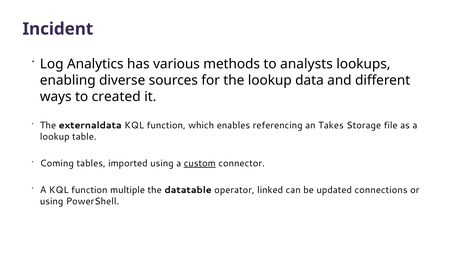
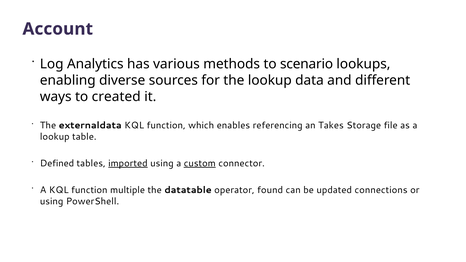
Incident: Incident -> Account
analysts: analysts -> scenario
Coming: Coming -> Defined
imported underline: none -> present
linked: linked -> found
